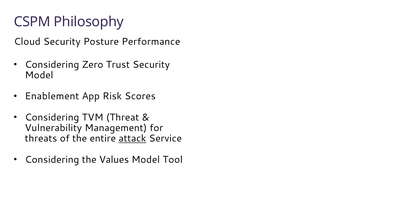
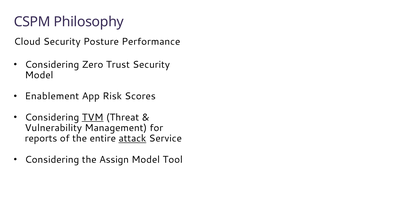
TVM underline: none -> present
threats: threats -> reports
Values: Values -> Assign
